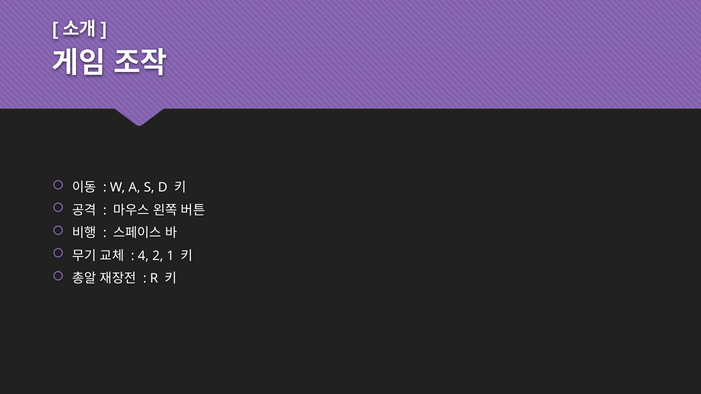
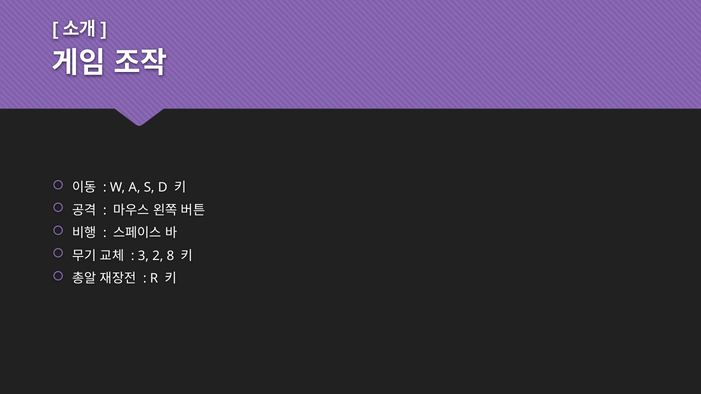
4: 4 -> 3
1: 1 -> 8
